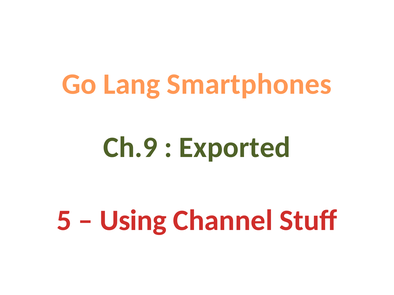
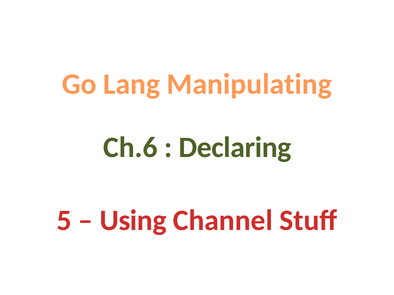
Smartphones: Smartphones -> Manipulating
Ch.9: Ch.9 -> Ch.6
Exported: Exported -> Declaring
